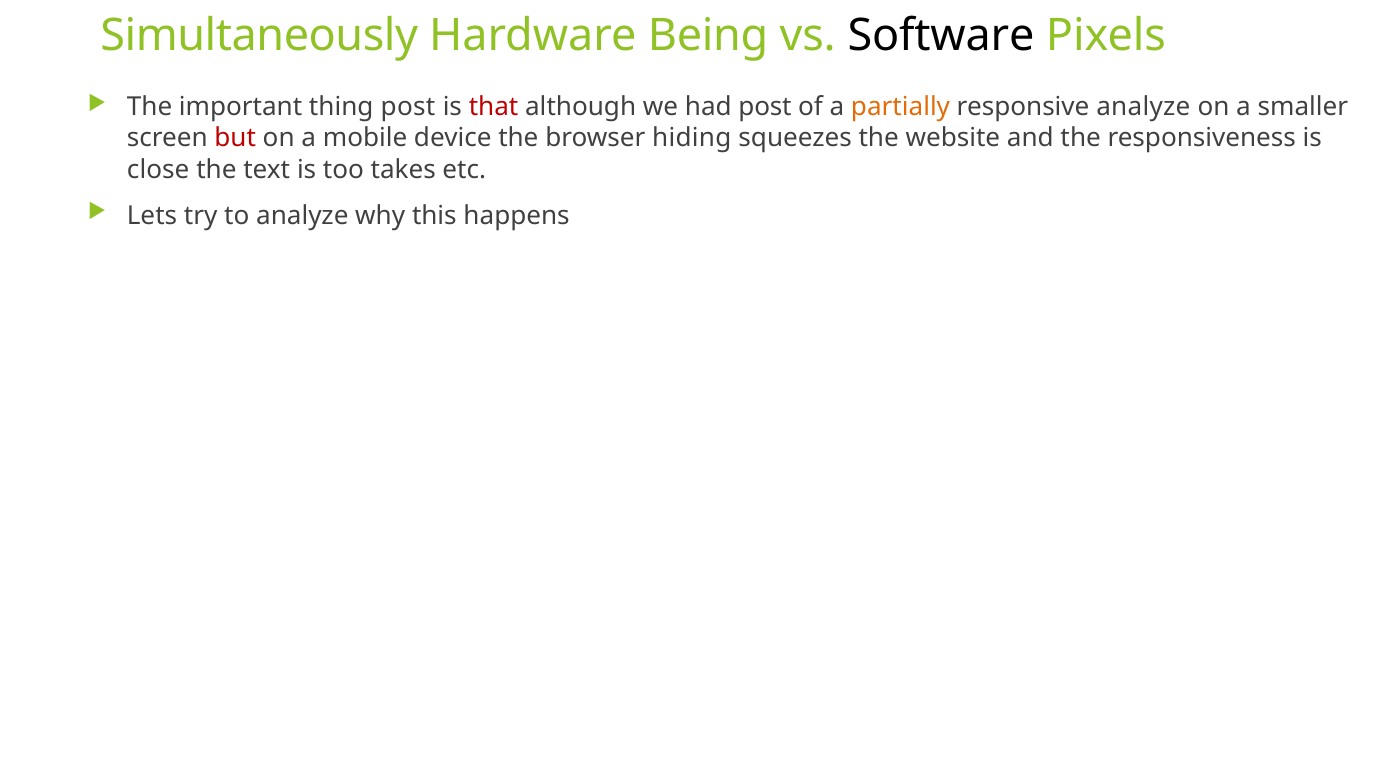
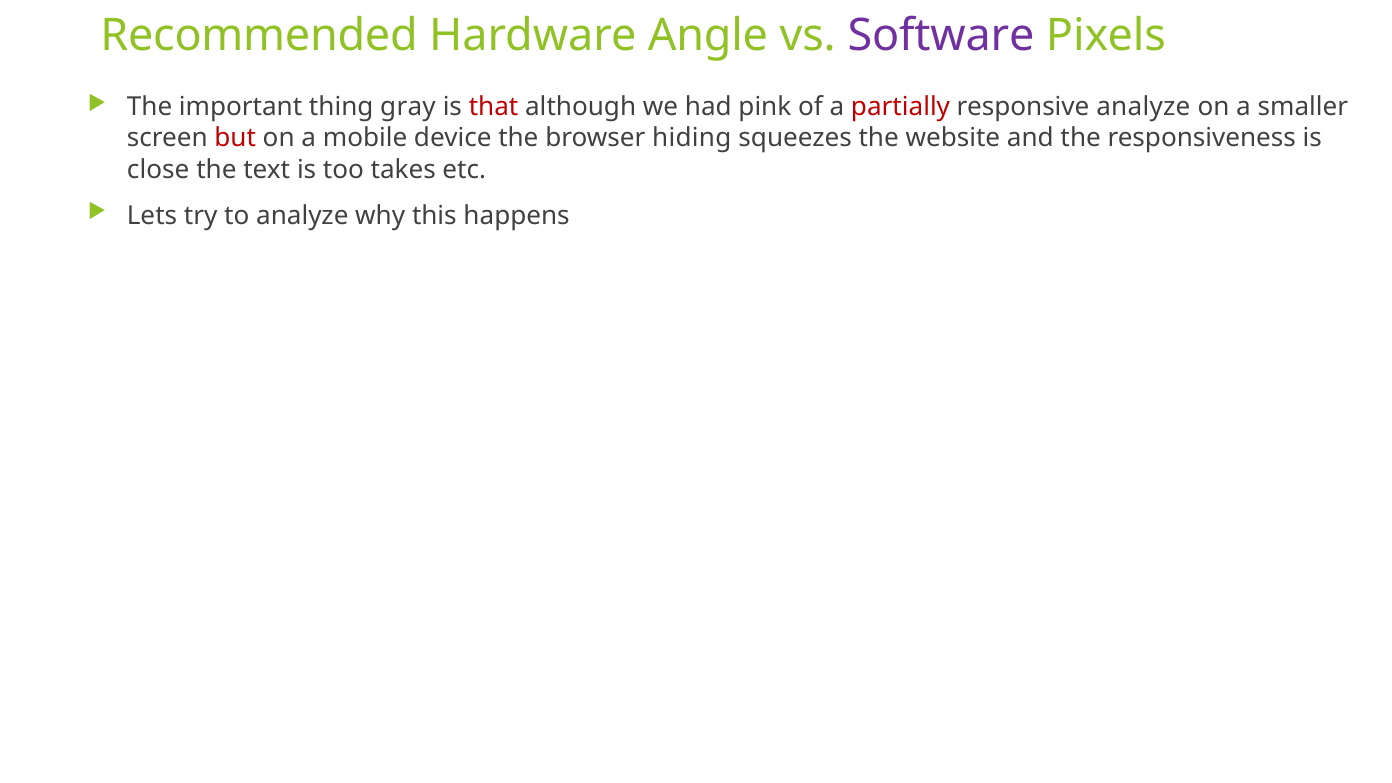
Simultaneously: Simultaneously -> Recommended
Being: Being -> Angle
Software colour: black -> purple
thing post: post -> gray
had post: post -> pink
partially colour: orange -> red
